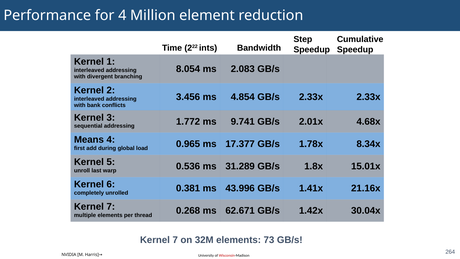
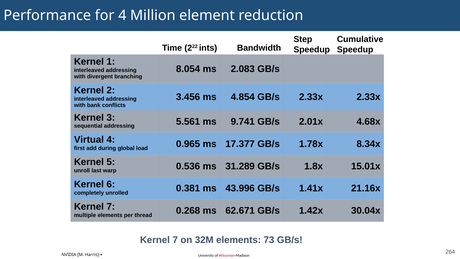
1.772: 1.772 -> 5.561
Means: Means -> Virtual
